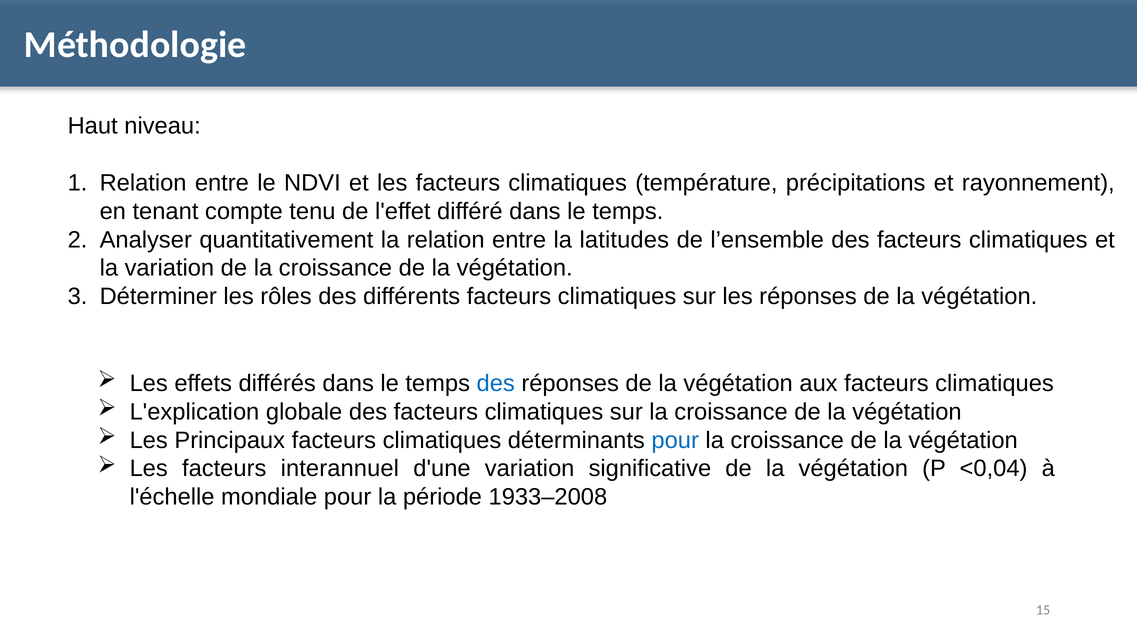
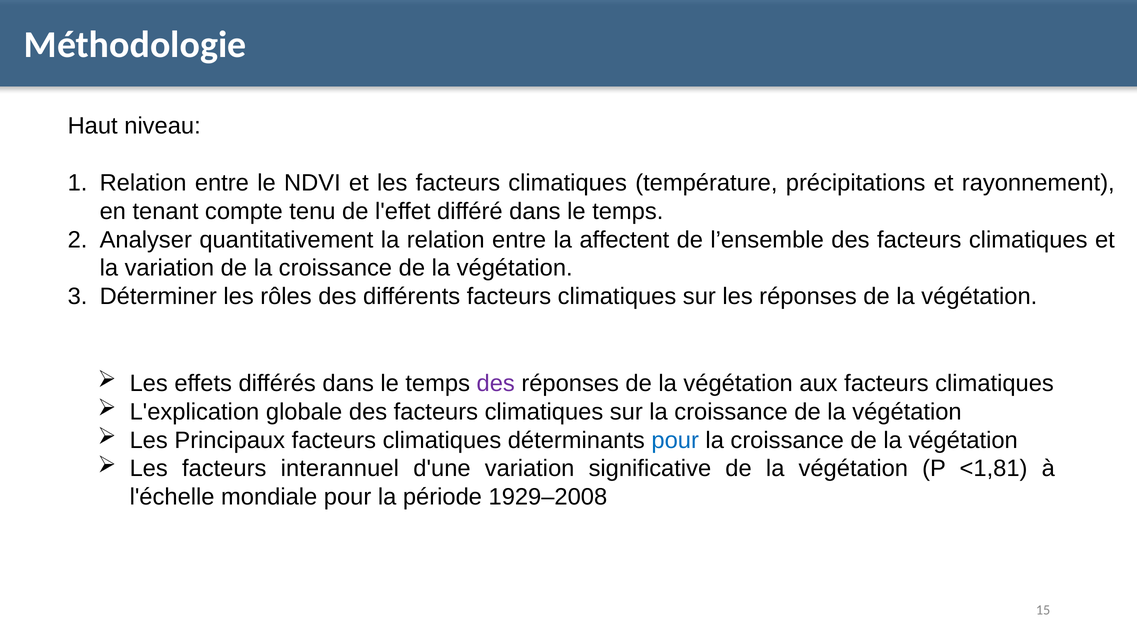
latitudes: latitudes -> affectent
des at (496, 384) colour: blue -> purple
<0,04: <0,04 -> <1,81
1933–2008: 1933–2008 -> 1929–2008
